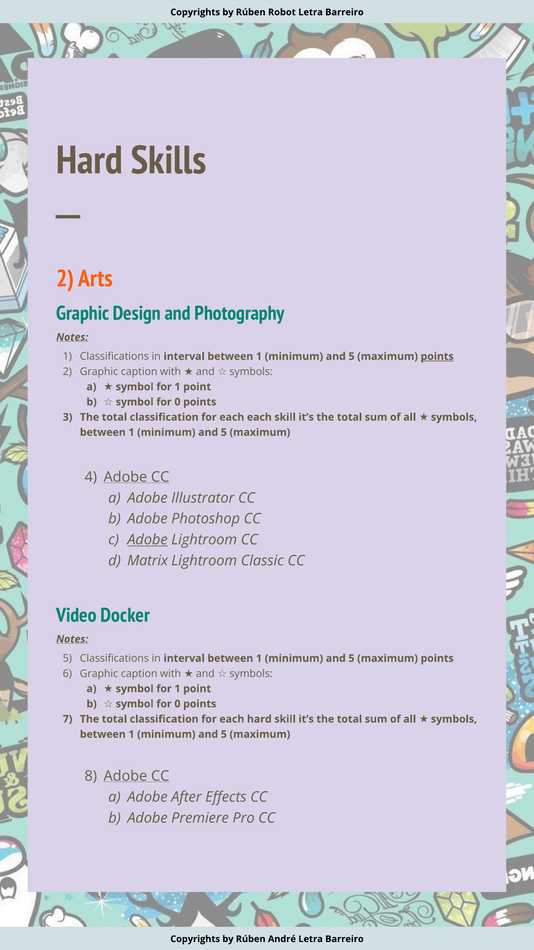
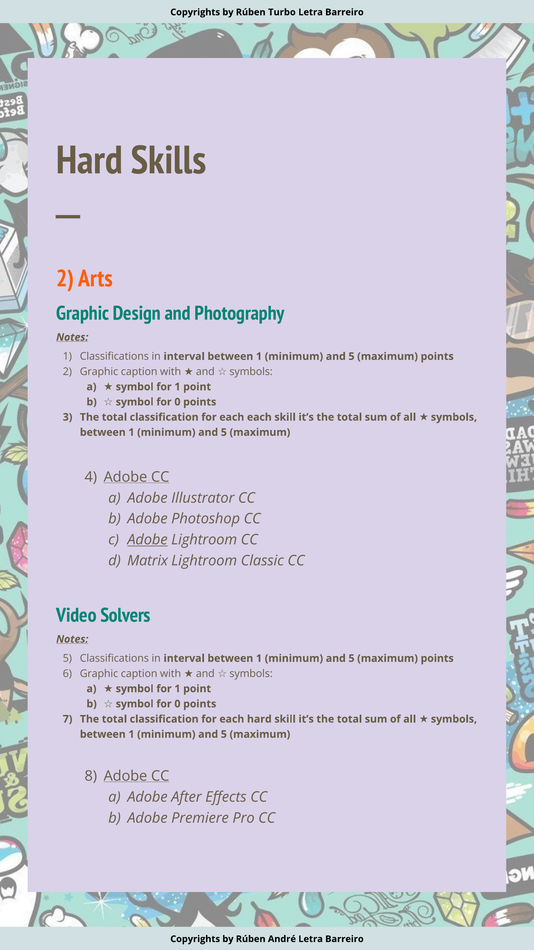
Robot: Robot -> Turbo
points at (437, 356) underline: present -> none
Docker: Docker -> Solvers
